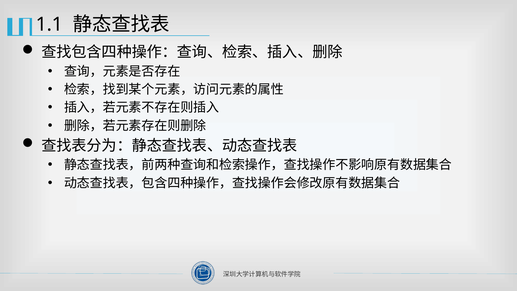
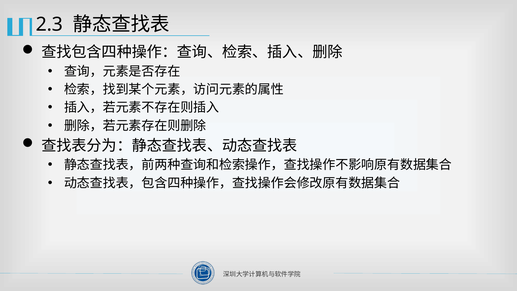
1.1: 1.1 -> 2.3
